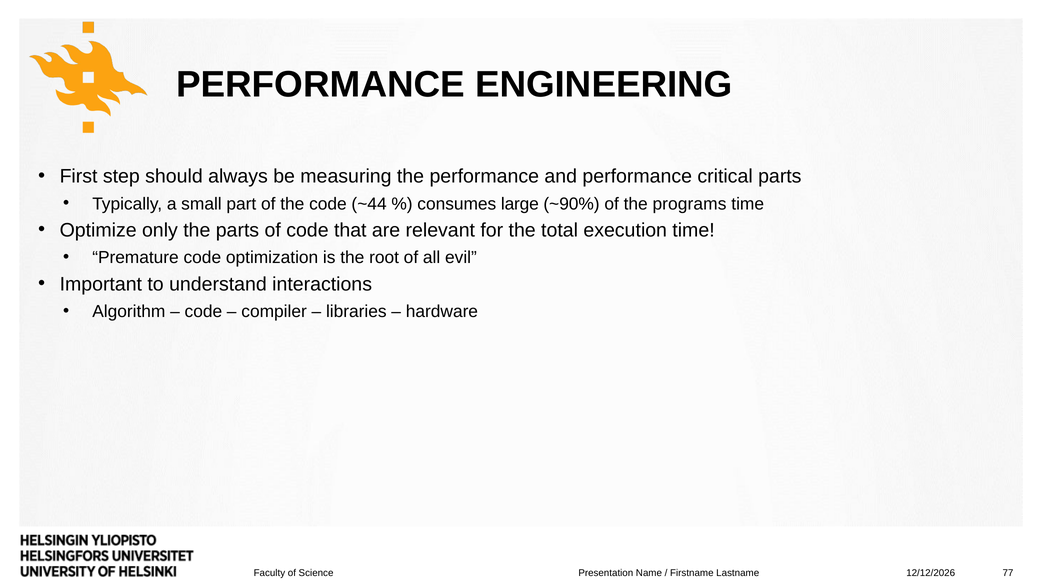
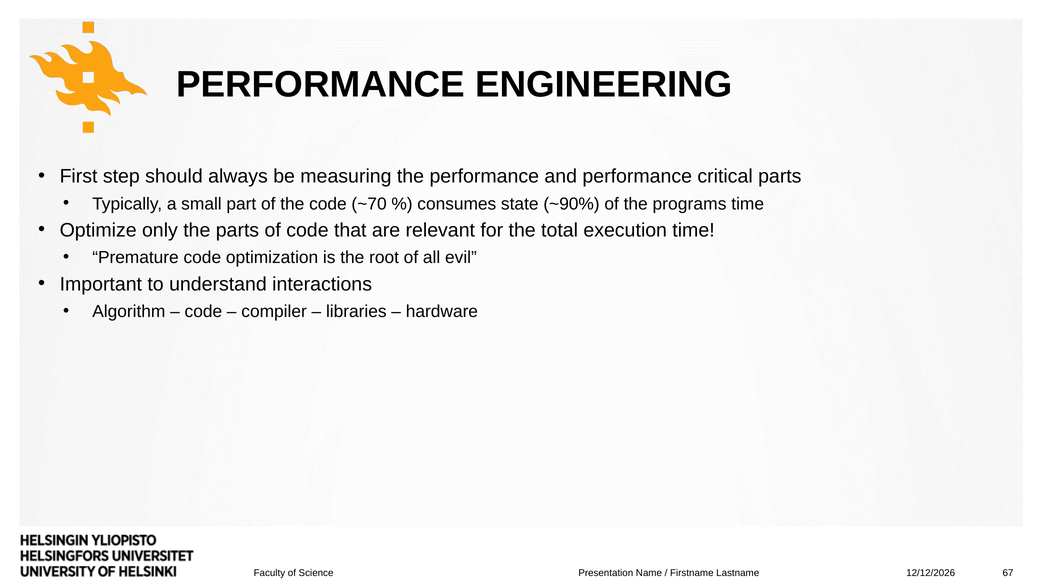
~44: ~44 -> ~70
large: large -> state
77: 77 -> 67
